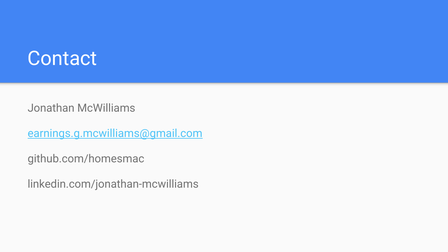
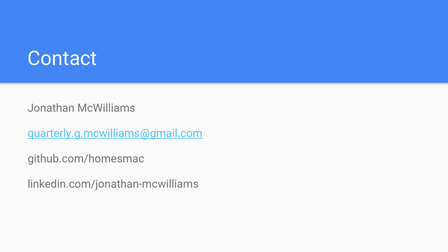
earnings.g.mcwilliams@gmail.com: earnings.g.mcwilliams@gmail.com -> quarterly.g.mcwilliams@gmail.com
